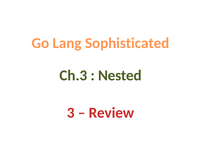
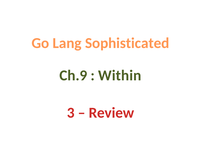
Ch.3: Ch.3 -> Ch.9
Nested: Nested -> Within
